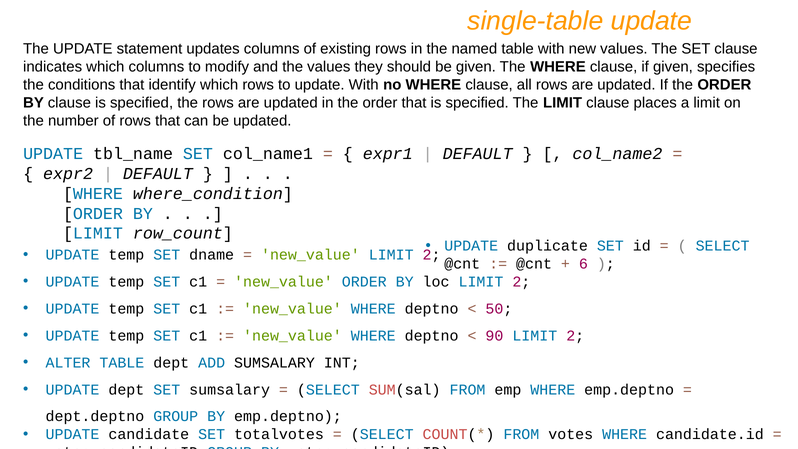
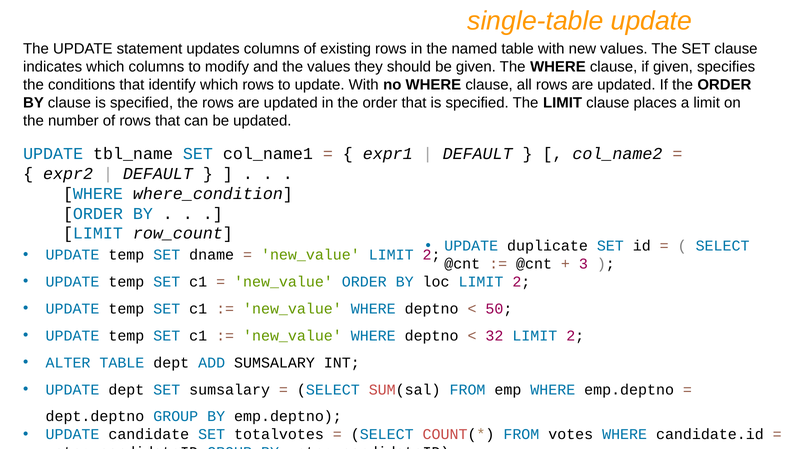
6: 6 -> 3
90: 90 -> 32
